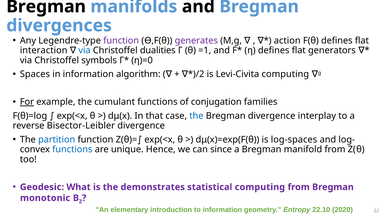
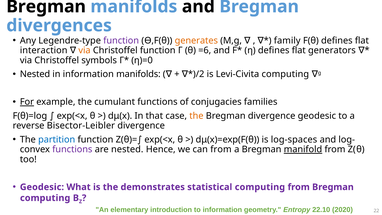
generates colour: purple -> orange
action: action -> family
via at (84, 50) colour: blue -> orange
Christoffel dualities: dualities -> function
=1: =1 -> =6
Spaces at (35, 74): Spaces -> Nested
information algorithm: algorithm -> manifolds
conjugation: conjugation -> conjugacies
the at (196, 116) colour: blue -> orange
divergence interplay: interplay -> geodesic
functions at (72, 149) colour: blue -> purple
are unique: unique -> nested
can since: since -> from
manifold underline: none -> present
monotonic at (45, 198): monotonic -> computing
